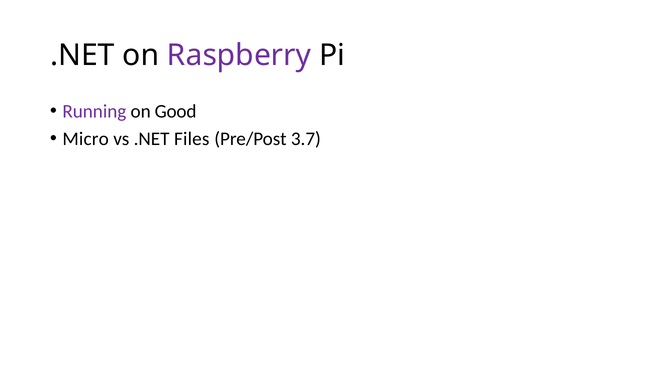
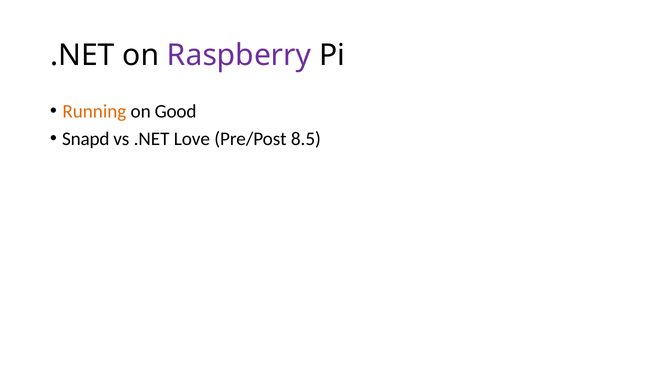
Running colour: purple -> orange
Micro: Micro -> Snapd
Files: Files -> Love
3.7: 3.7 -> 8.5
